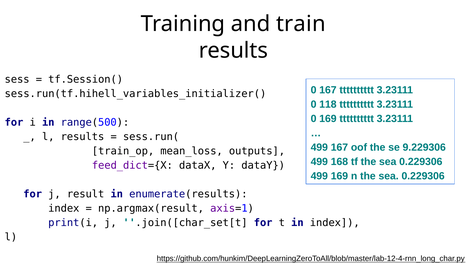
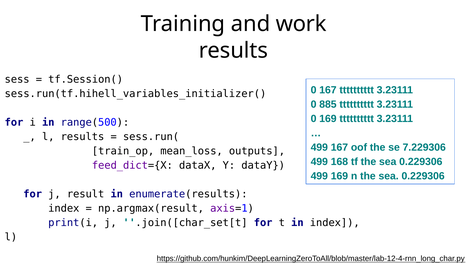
train: train -> work
118: 118 -> 885
9.229306: 9.229306 -> 7.229306
